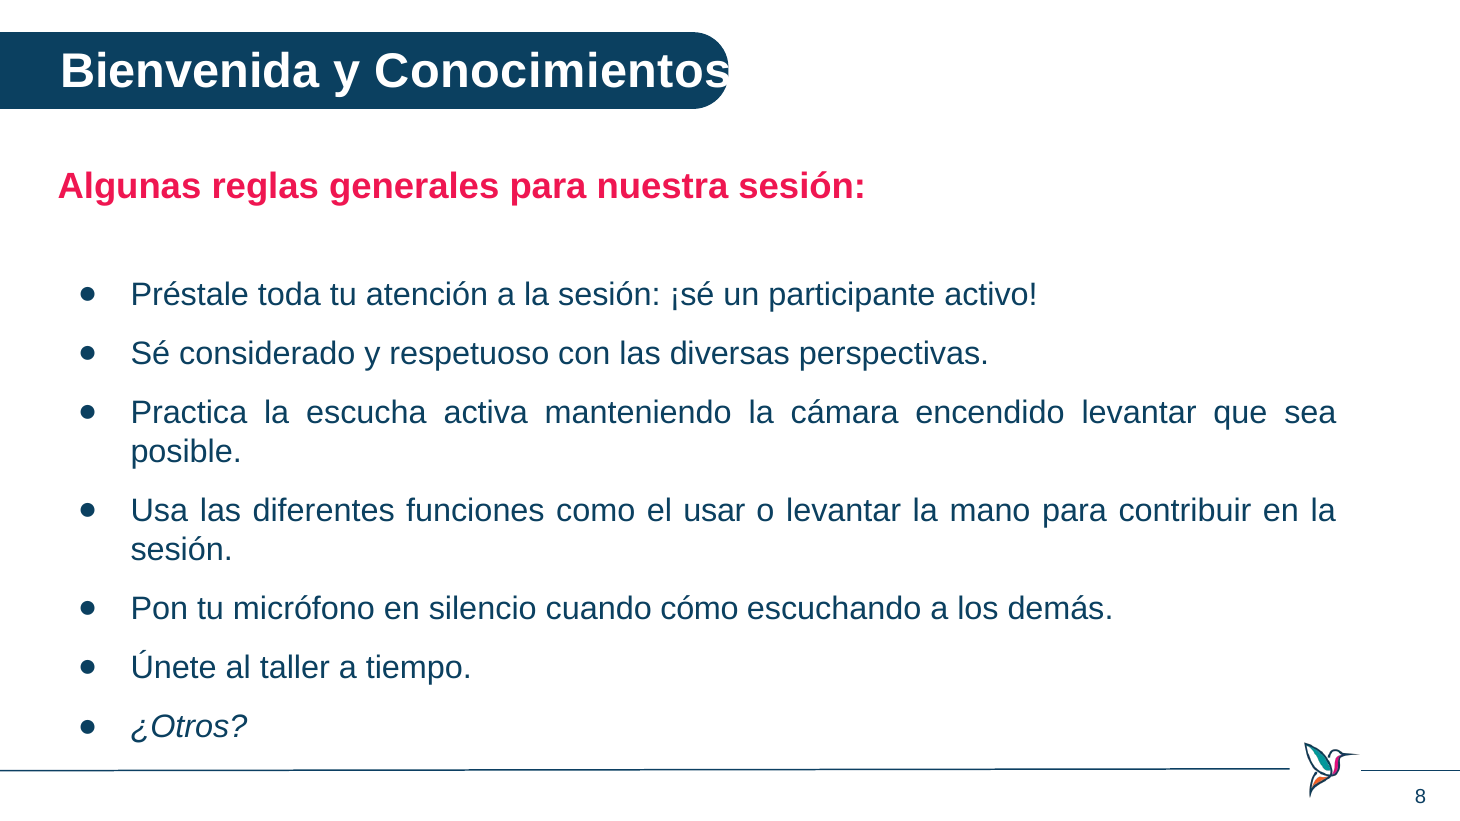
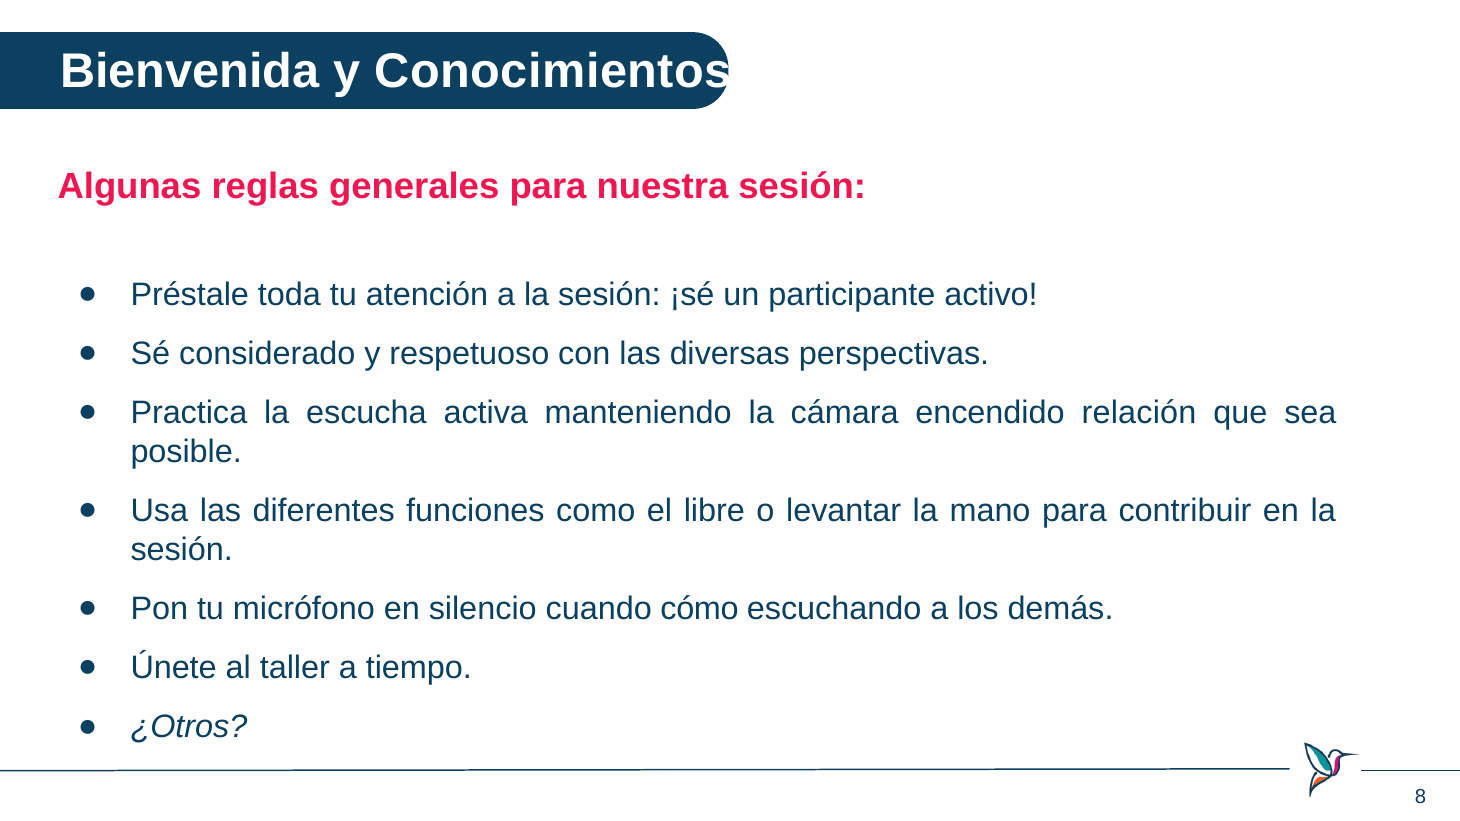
encendido levantar: levantar -> relación
usar: usar -> libre
